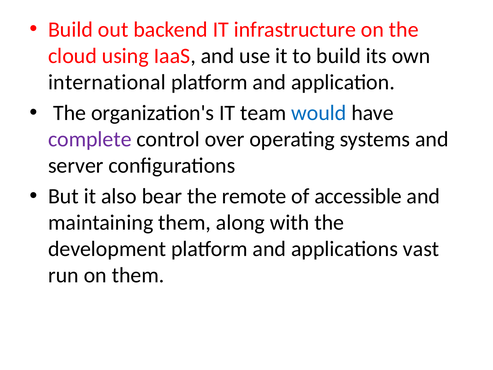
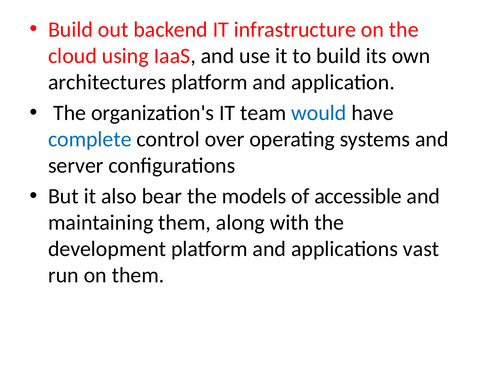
international: international -> architectures
complete colour: purple -> blue
remote: remote -> models
